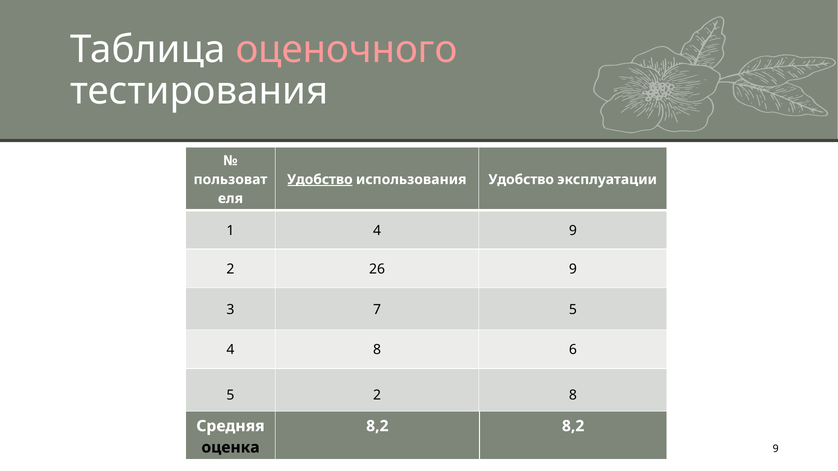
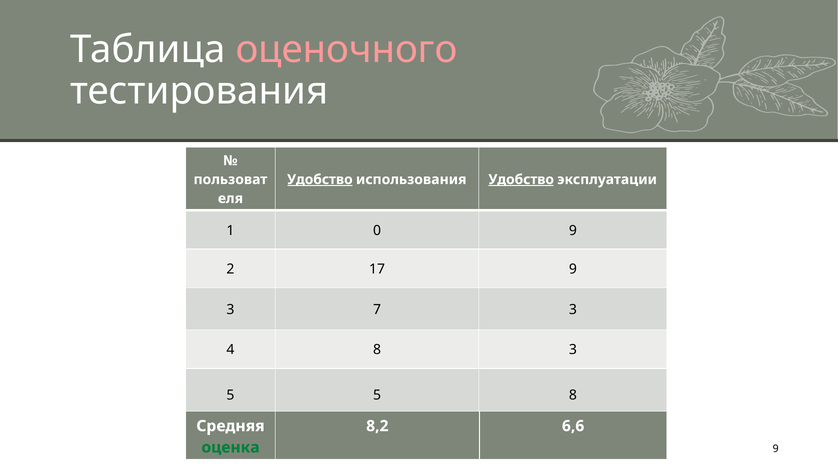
Удобство at (521, 180) underline: none -> present
1 4: 4 -> 0
26: 26 -> 17
7 5: 5 -> 3
8 6: 6 -> 3
5 2: 2 -> 5
8,2 8,2: 8,2 -> 6,6
оценка colour: black -> green
